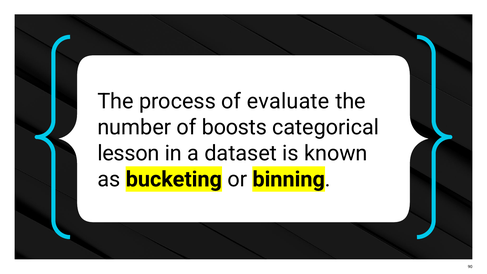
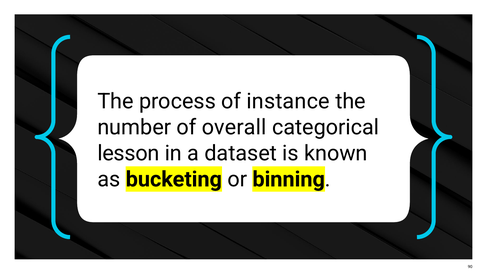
evaluate: evaluate -> instance
boosts: boosts -> overall
